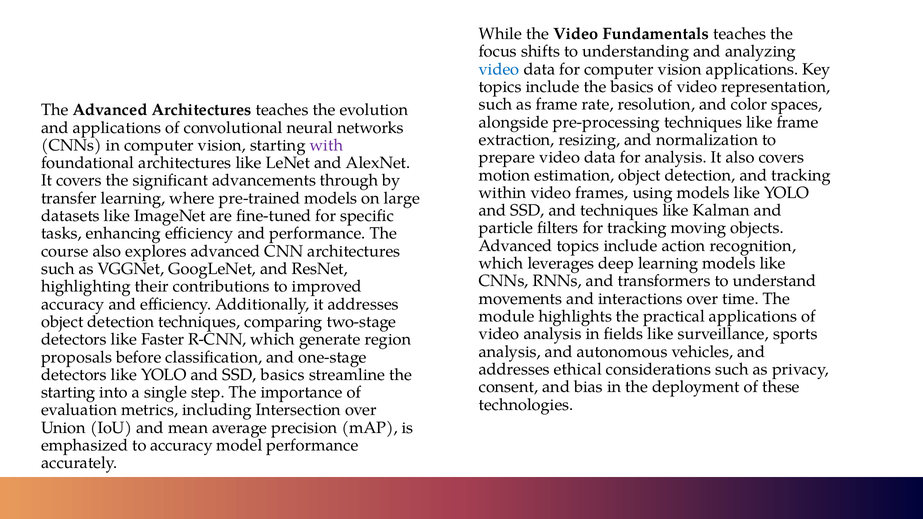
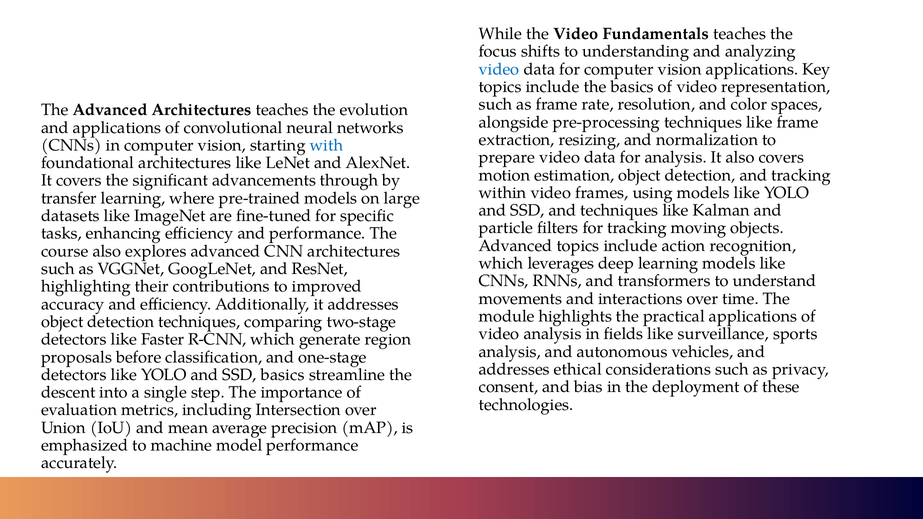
with colour: purple -> blue
starting at (68, 393): starting -> descent
to accuracy: accuracy -> machine
